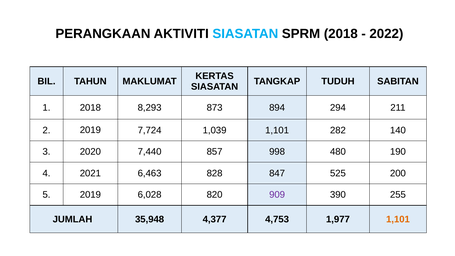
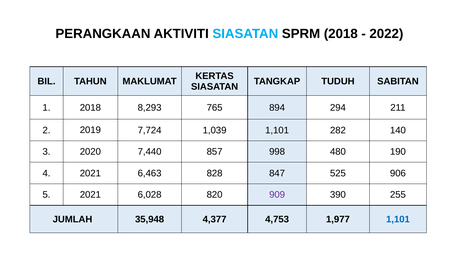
873: 873 -> 765
200: 200 -> 906
5 2019: 2019 -> 2021
1,101 at (398, 219) colour: orange -> blue
